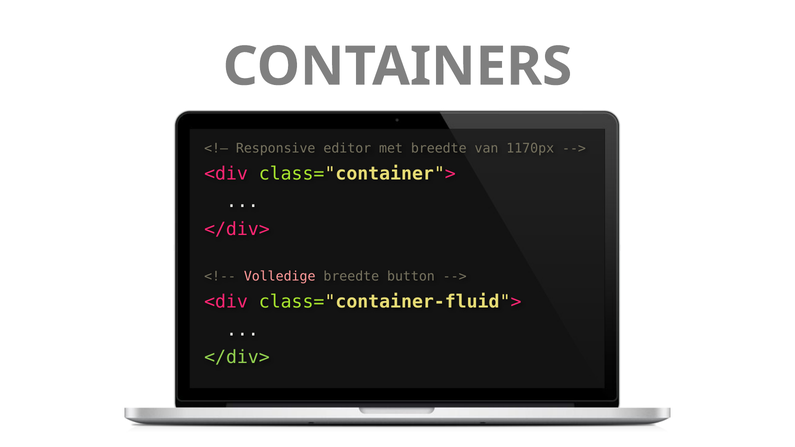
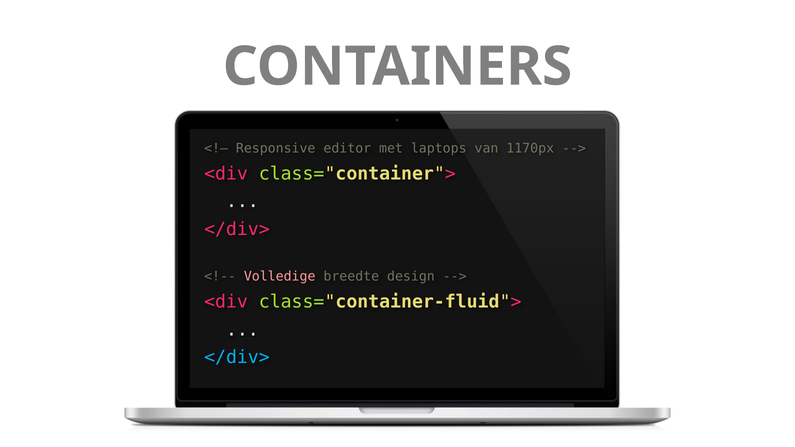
met breedte: breedte -> laptops
button: button -> design
</div> at (237, 358) colour: light green -> light blue
